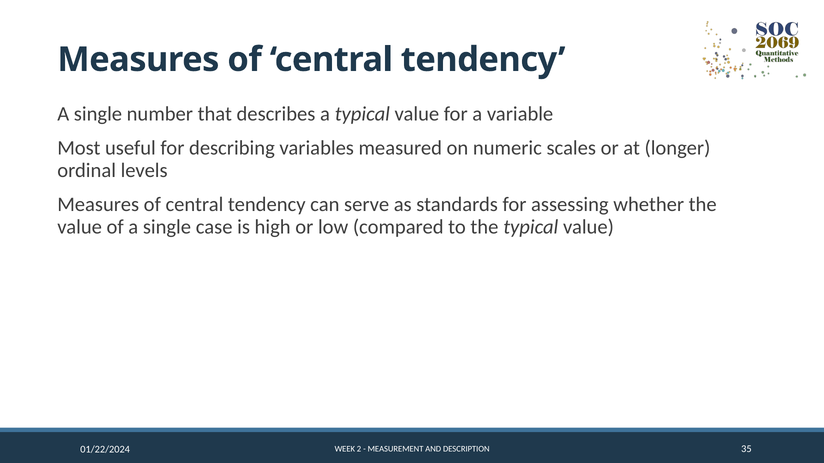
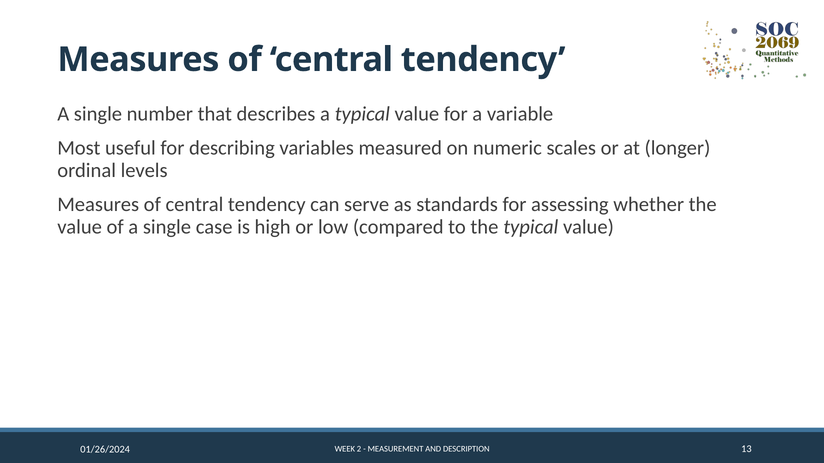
01/22/2024: 01/22/2024 -> 01/26/2024
35: 35 -> 13
